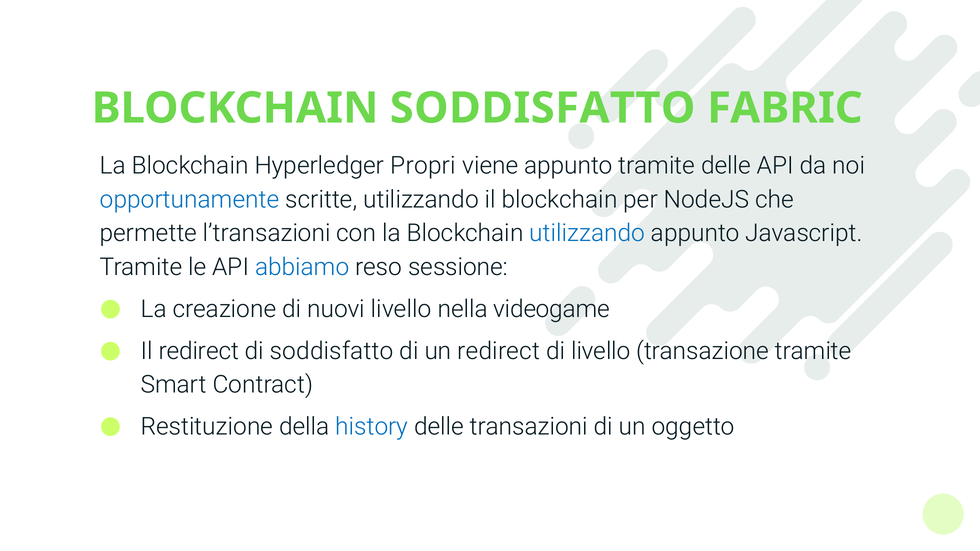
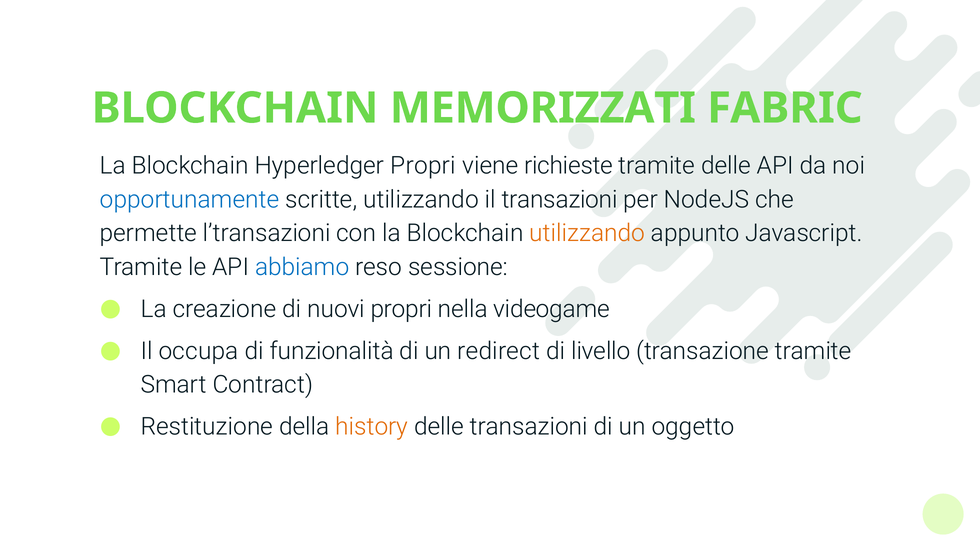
BLOCKCHAIN SODDISFATTO: SODDISFATTO -> MEMORIZZATI
viene appunto: appunto -> richieste
il blockchain: blockchain -> transazioni
utilizzando at (587, 234) colour: blue -> orange
nuovi livello: livello -> propri
Il redirect: redirect -> occupa
di soddisfatto: soddisfatto -> funzionalità
history colour: blue -> orange
